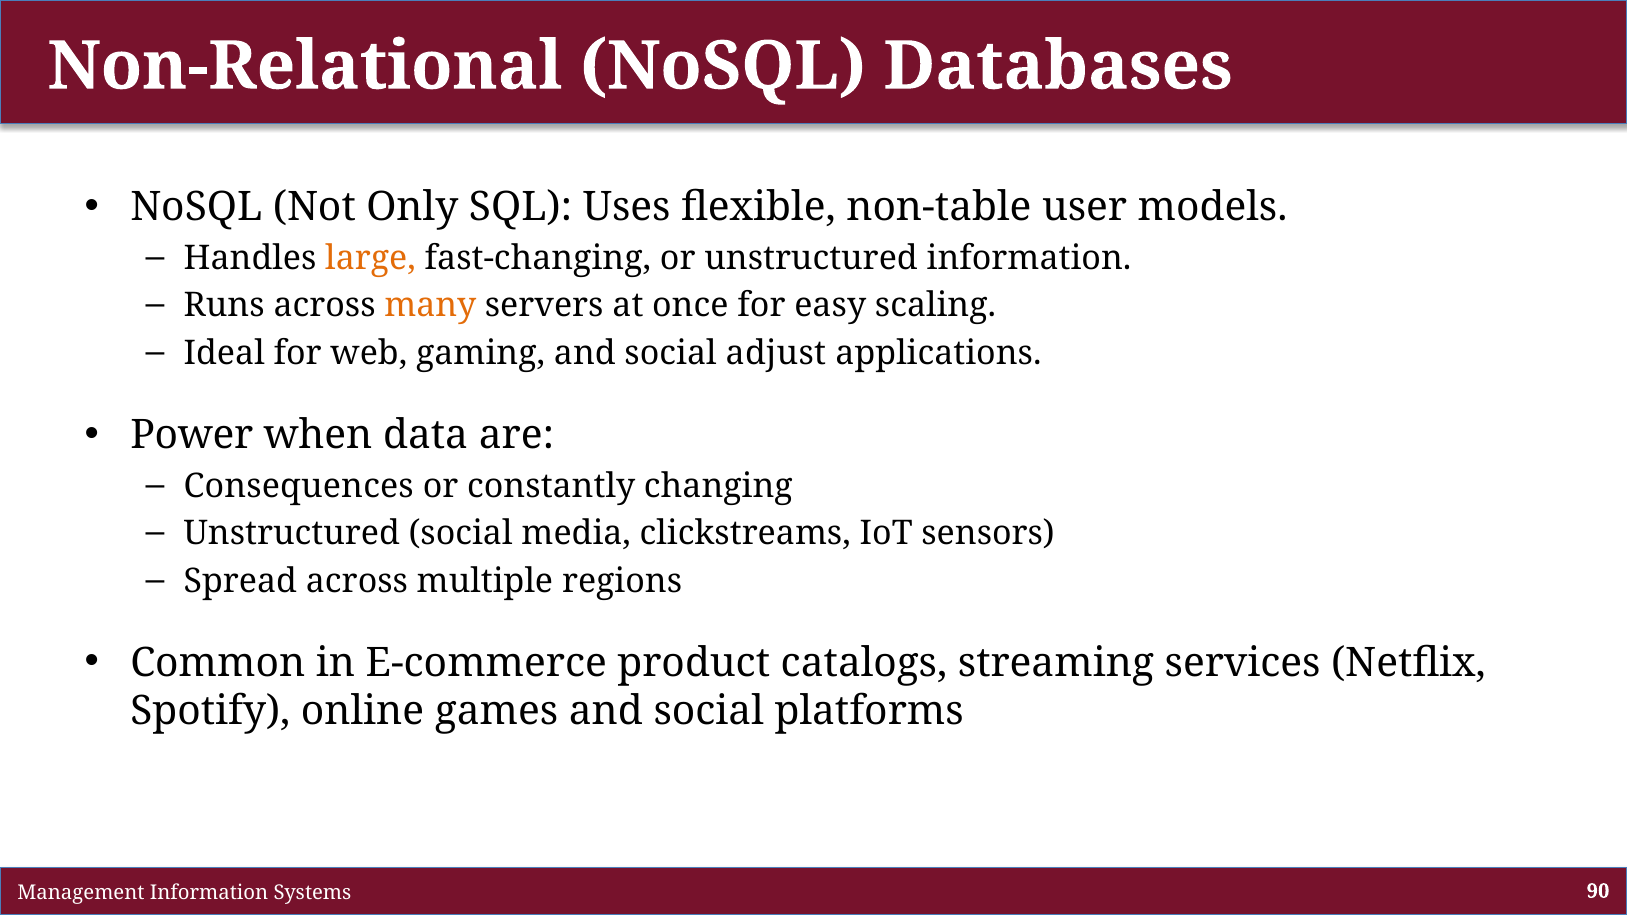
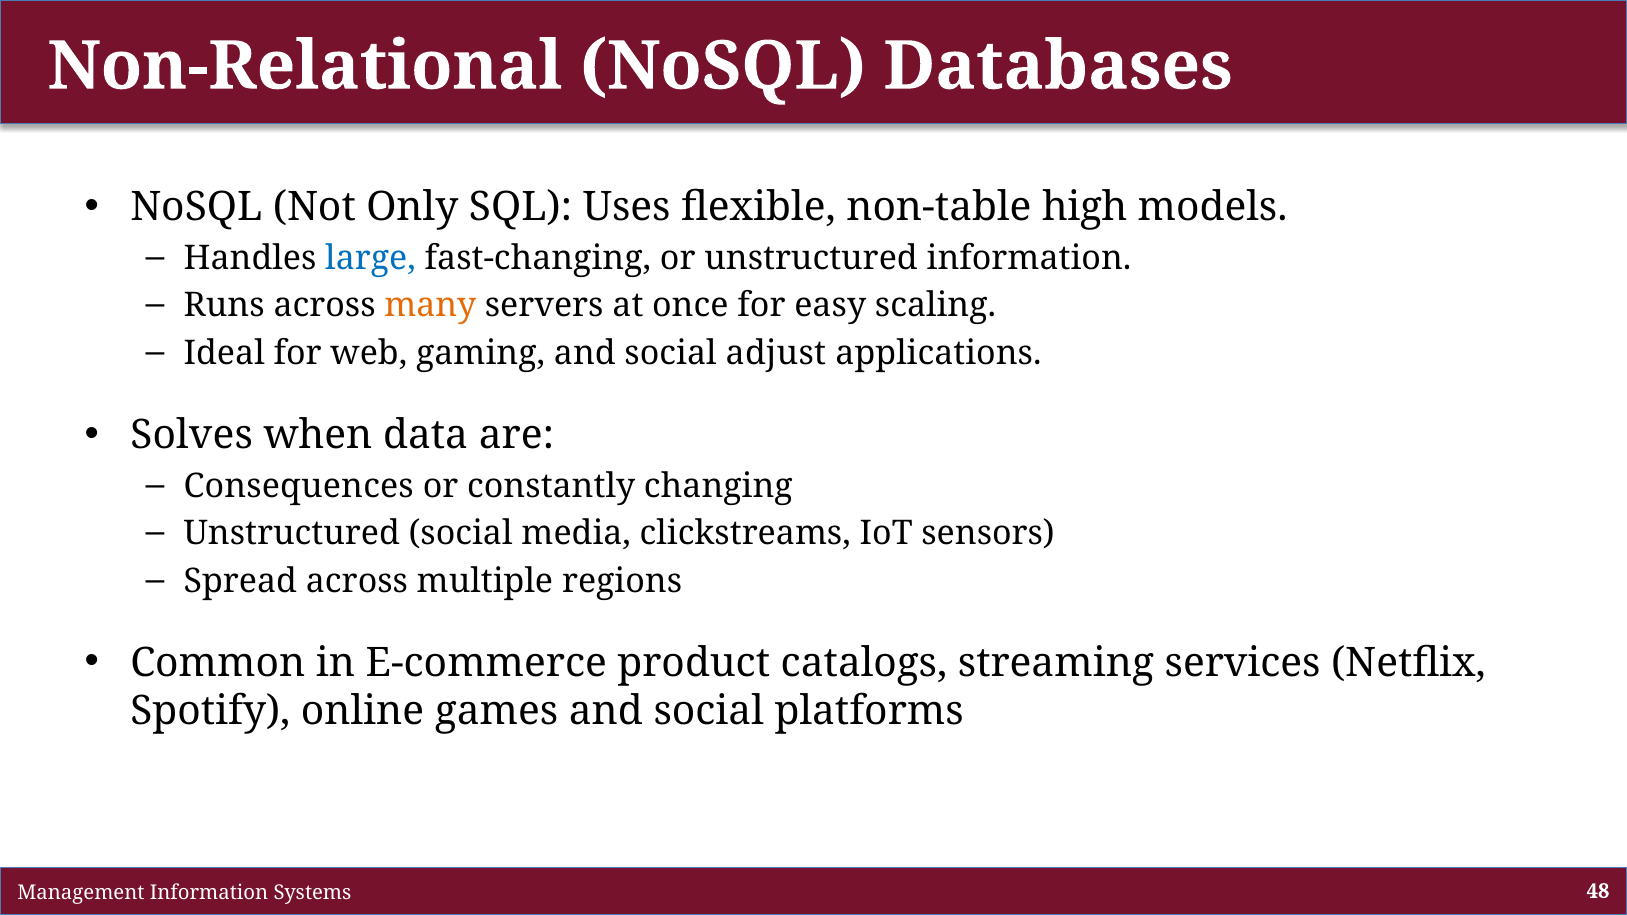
user: user -> high
large colour: orange -> blue
Power: Power -> Solves
90: 90 -> 48
